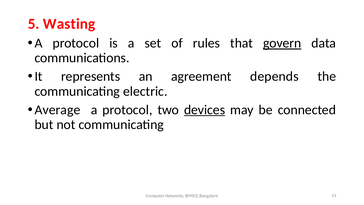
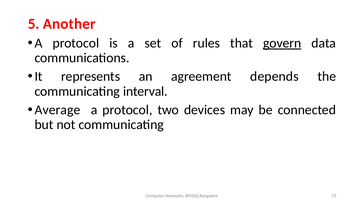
Wasting: Wasting -> Another
electric: electric -> interval
devices underline: present -> none
